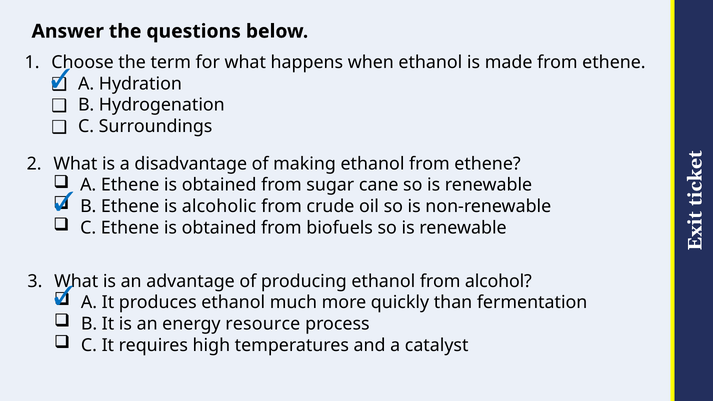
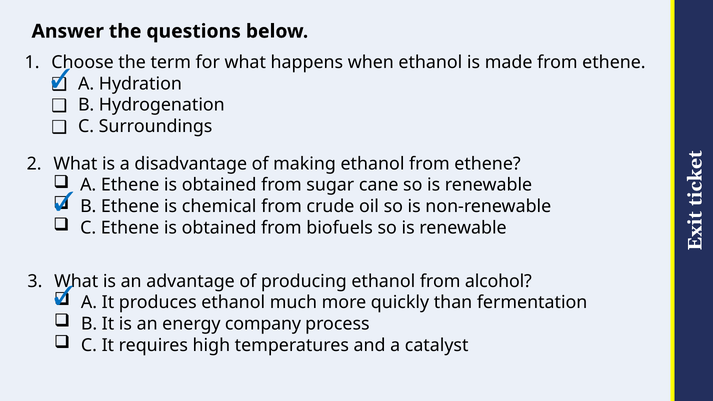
alcoholic: alcoholic -> chemical
resource: resource -> company
